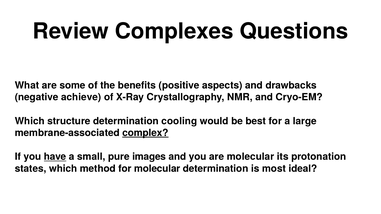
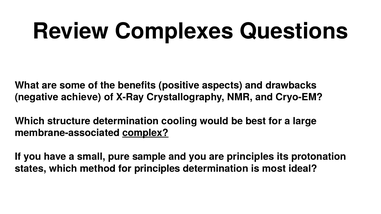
have underline: present -> none
images: images -> sample
are molecular: molecular -> principles
for molecular: molecular -> principles
